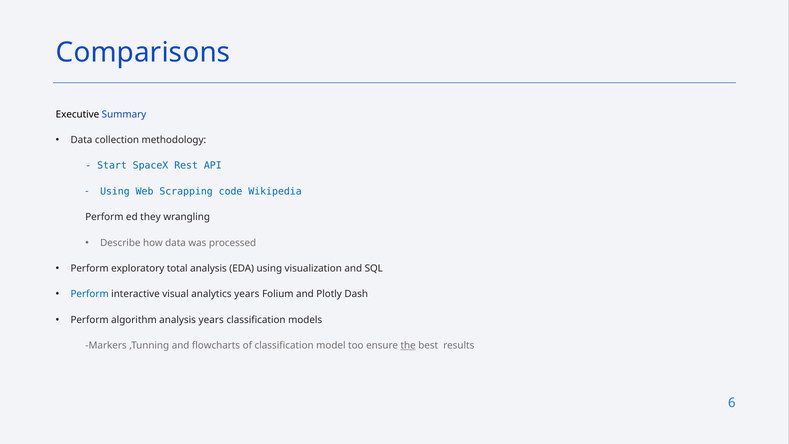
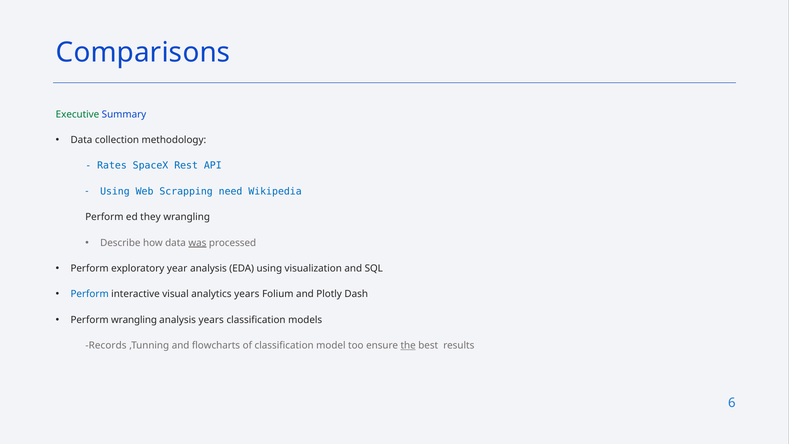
Executive colour: black -> green
Start: Start -> Rates
code: code -> need
was underline: none -> present
total: total -> year
Perform algorithm: algorithm -> wrangling
Markers: Markers -> Records
